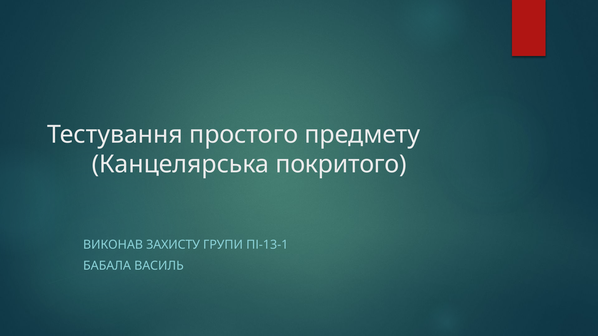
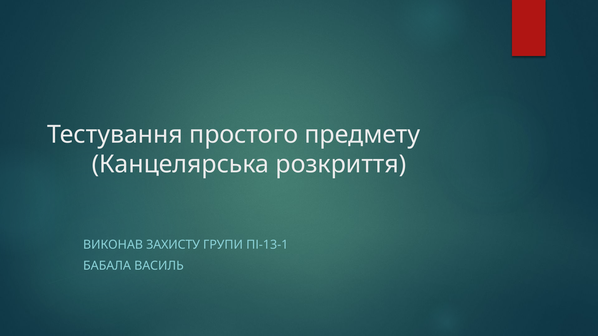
покритого: покритого -> розкриття
